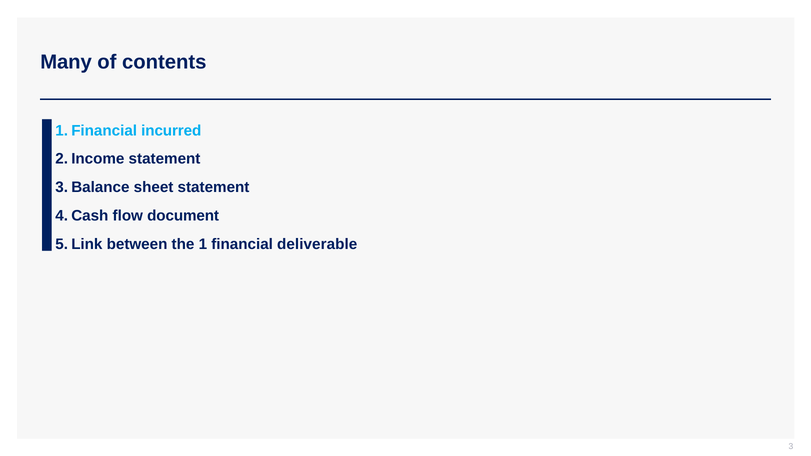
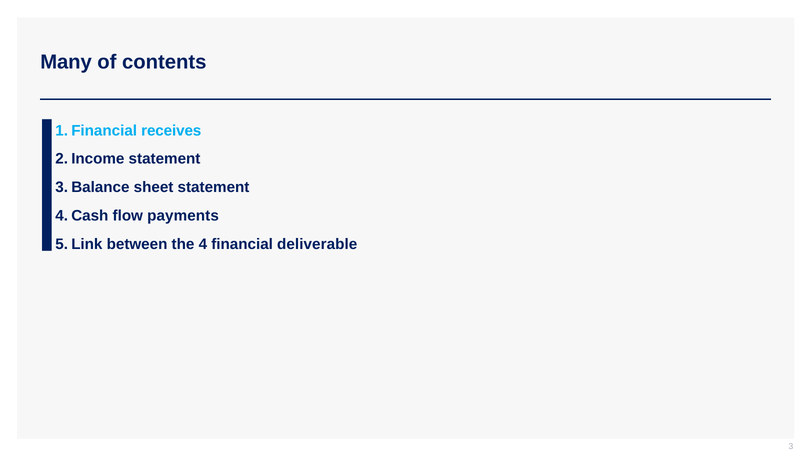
incurred: incurred -> receives
document: document -> payments
1: 1 -> 4
